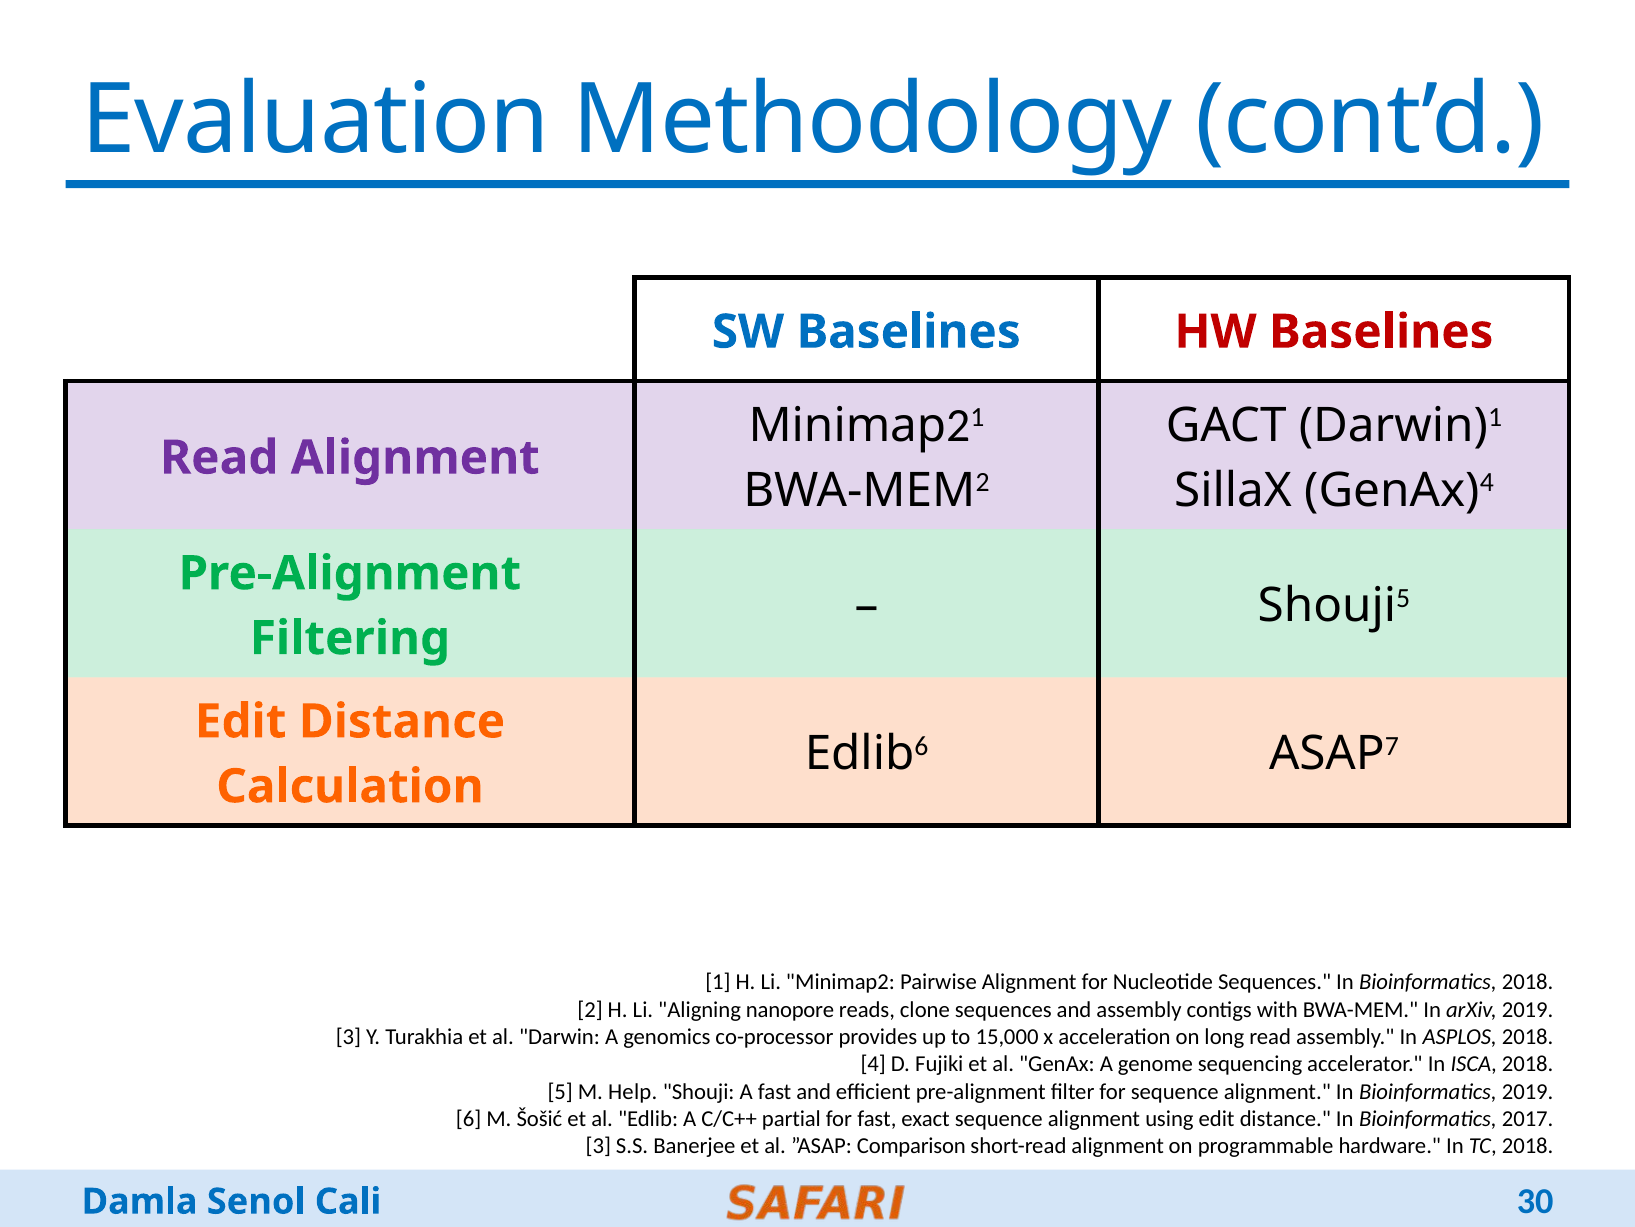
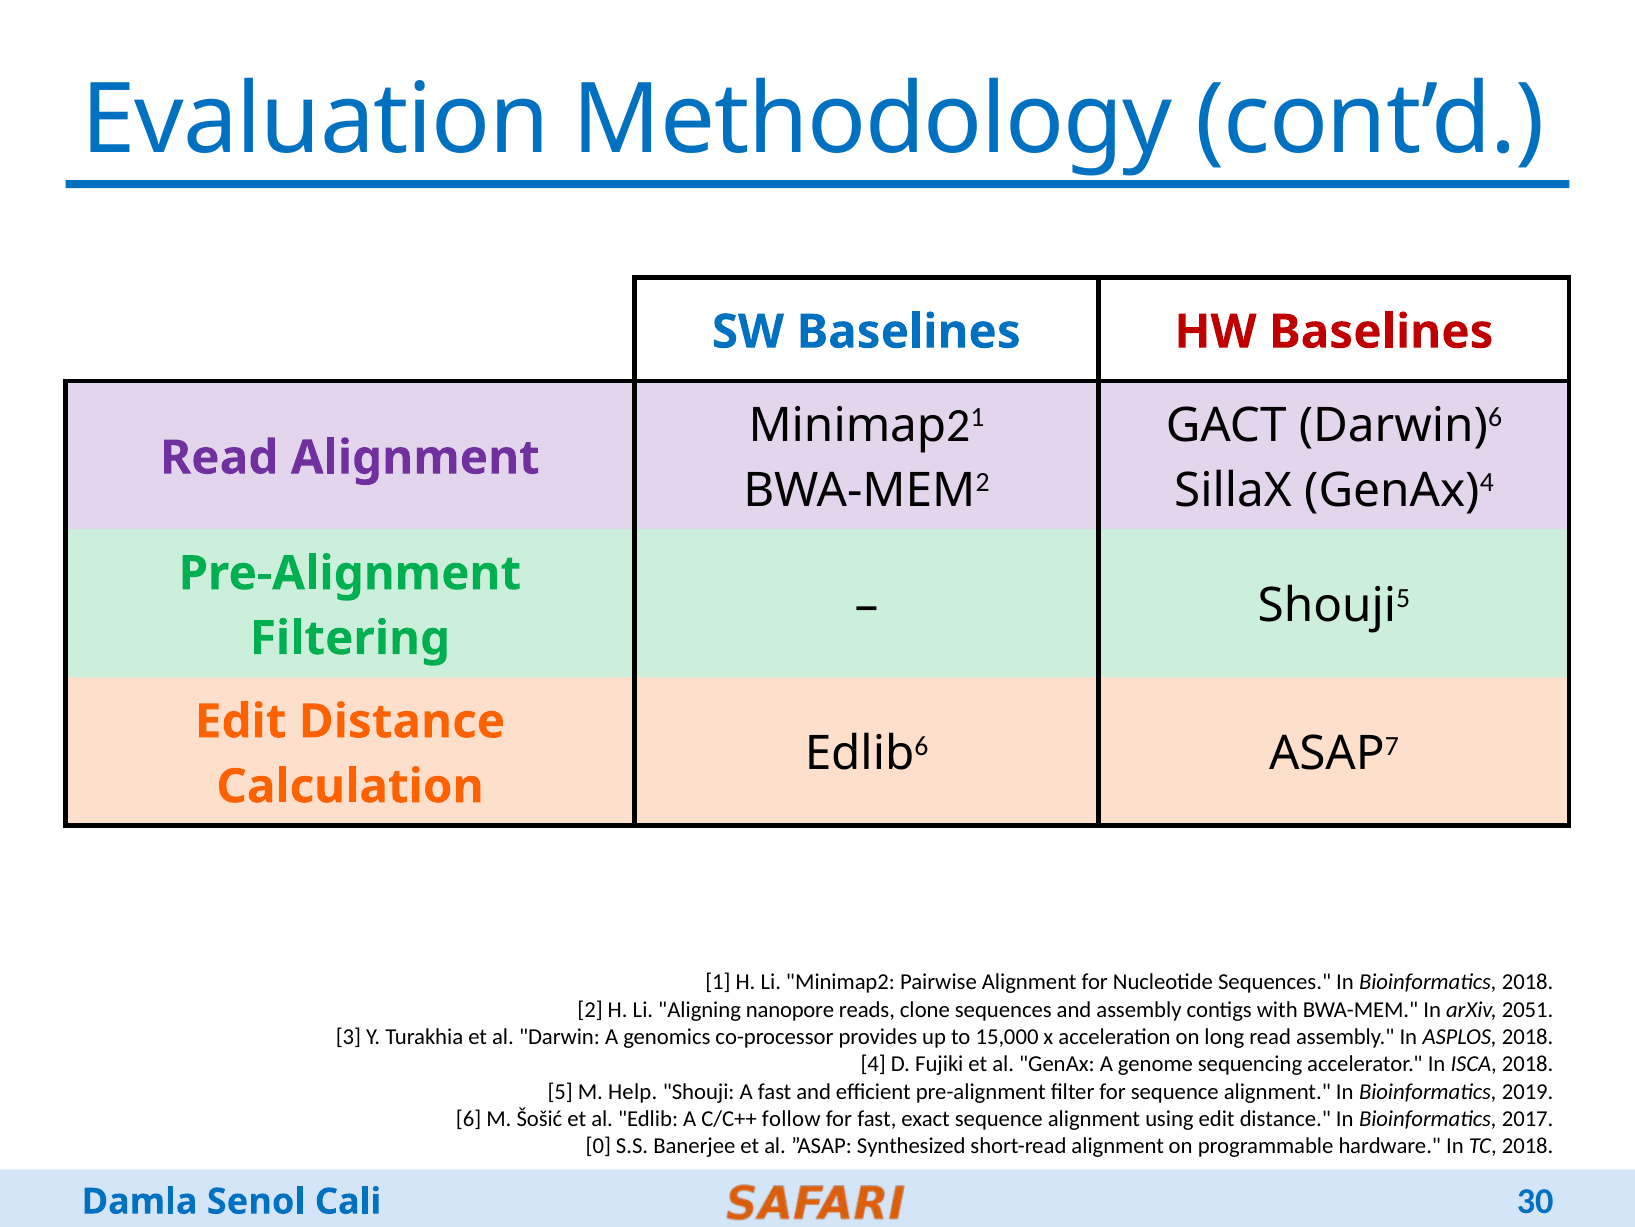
Darwin 1: 1 -> 6
arXiv 2019: 2019 -> 2051
partial: partial -> follow
3 at (598, 1146): 3 -> 0
Comparison: Comparison -> Synthesized
